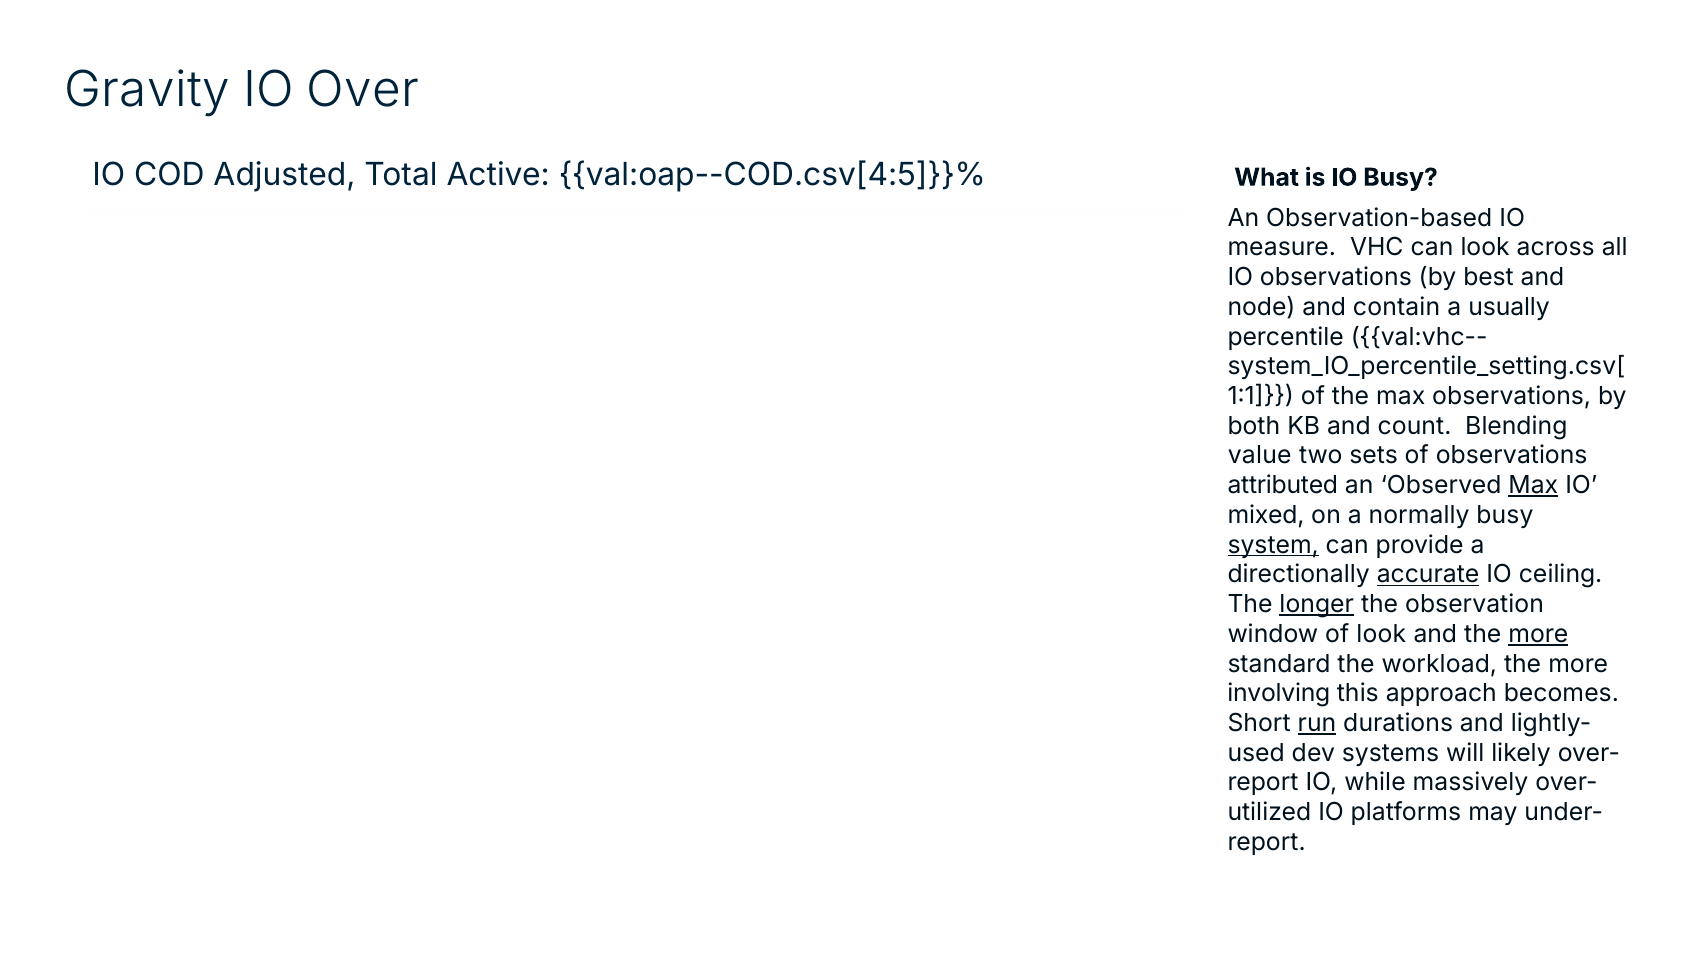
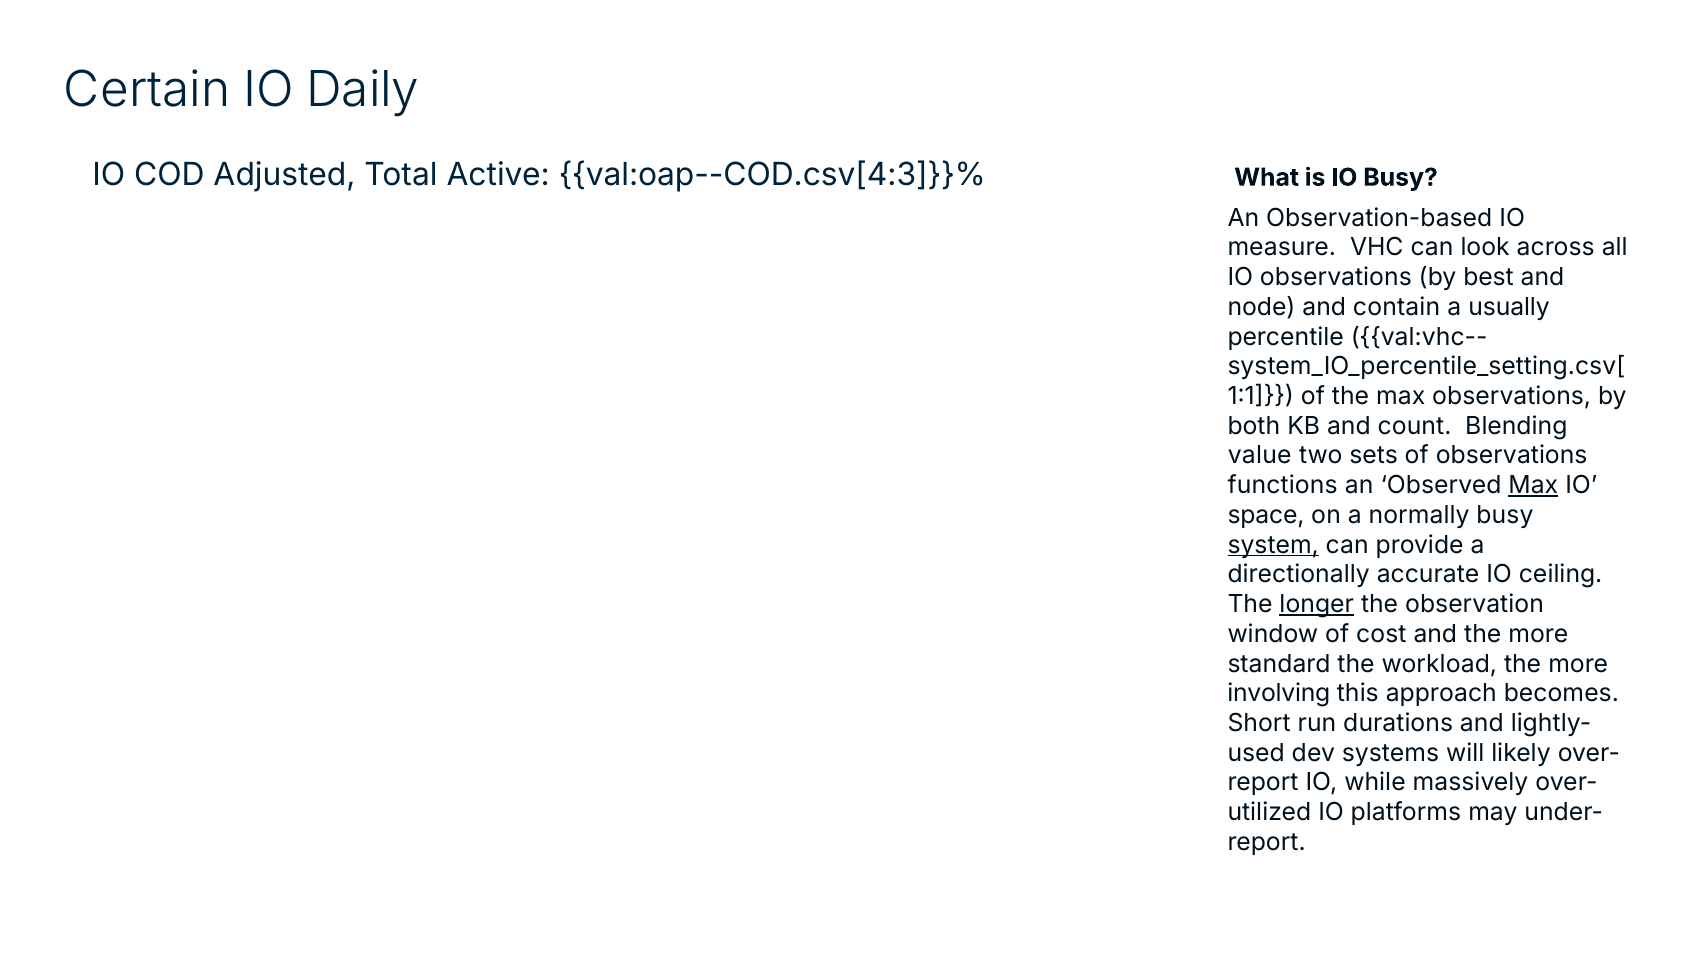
Gravity: Gravity -> Certain
Over: Over -> Daily
val:oap--COD.csv[4:5]}}%: val:oap--COD.csv[4:5]}}% -> val:oap--COD.csv[4:3]}}%
attributed: attributed -> functions
mixed: mixed -> space
accurate underline: present -> none
of look: look -> cost
more at (1538, 634) underline: present -> none
run underline: present -> none
